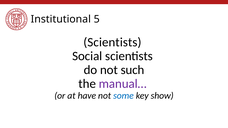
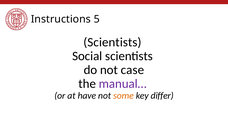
Institutional: Institutional -> Instructions
such: such -> case
some colour: blue -> orange
show: show -> differ
